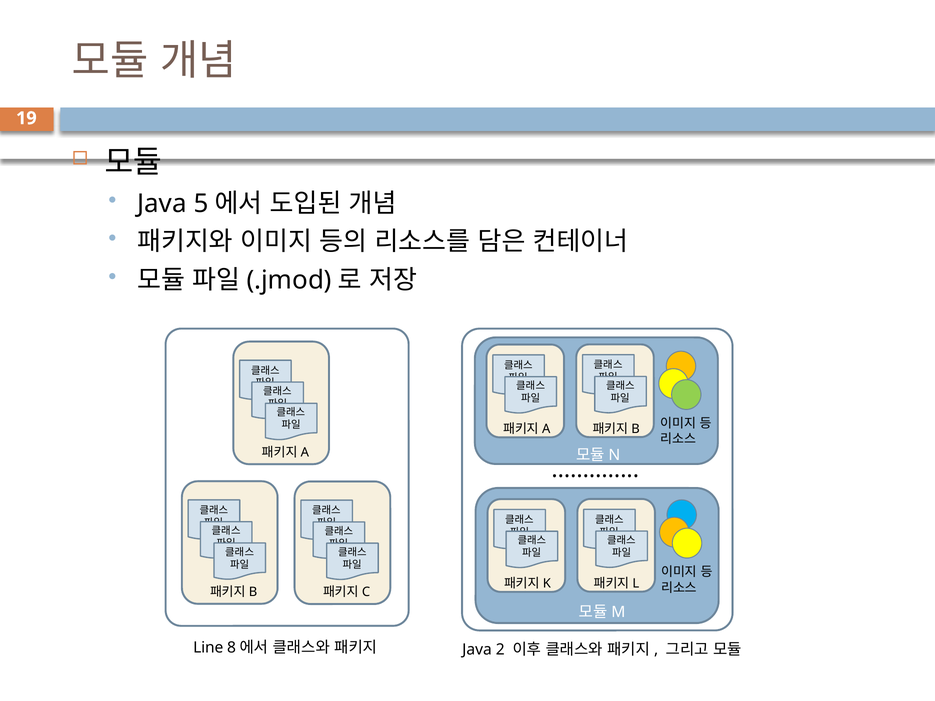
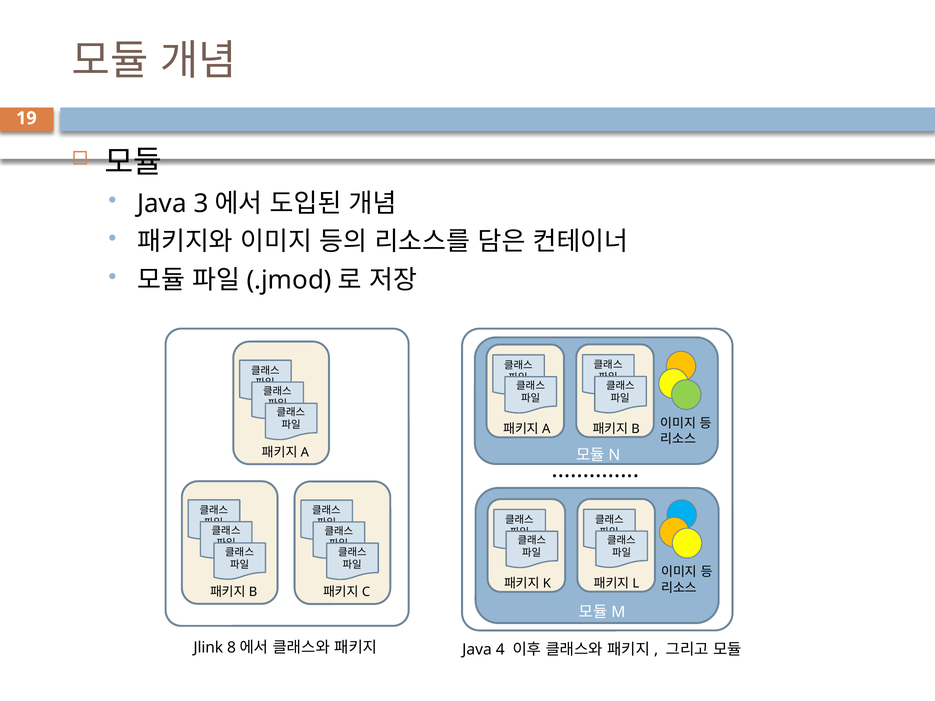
5: 5 -> 3
Line: Line -> Jlink
2: 2 -> 4
